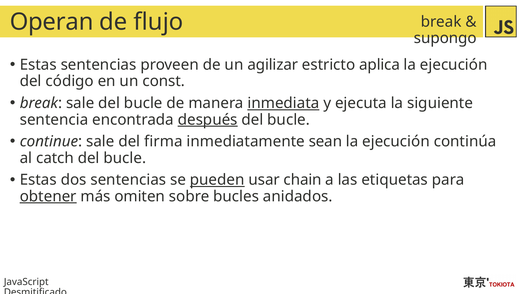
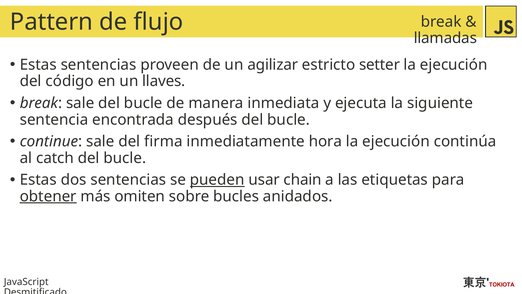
Operan: Operan -> Pattern
supongo: supongo -> llamadas
aplica: aplica -> setter
const: const -> llaves
inmediata underline: present -> none
después underline: present -> none
sean: sean -> hora
